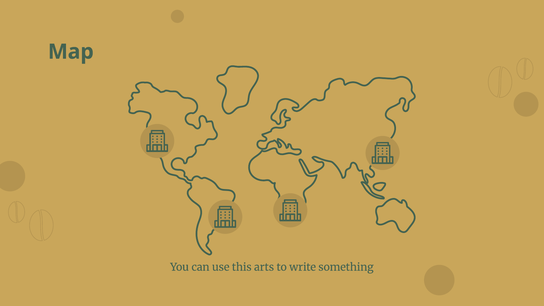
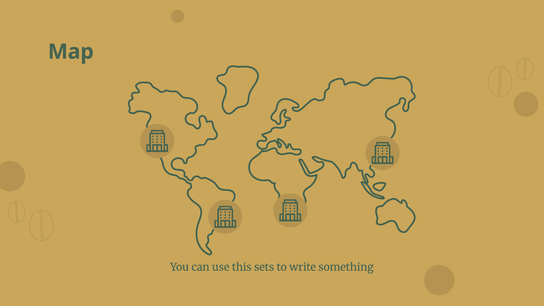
arts: arts -> sets
